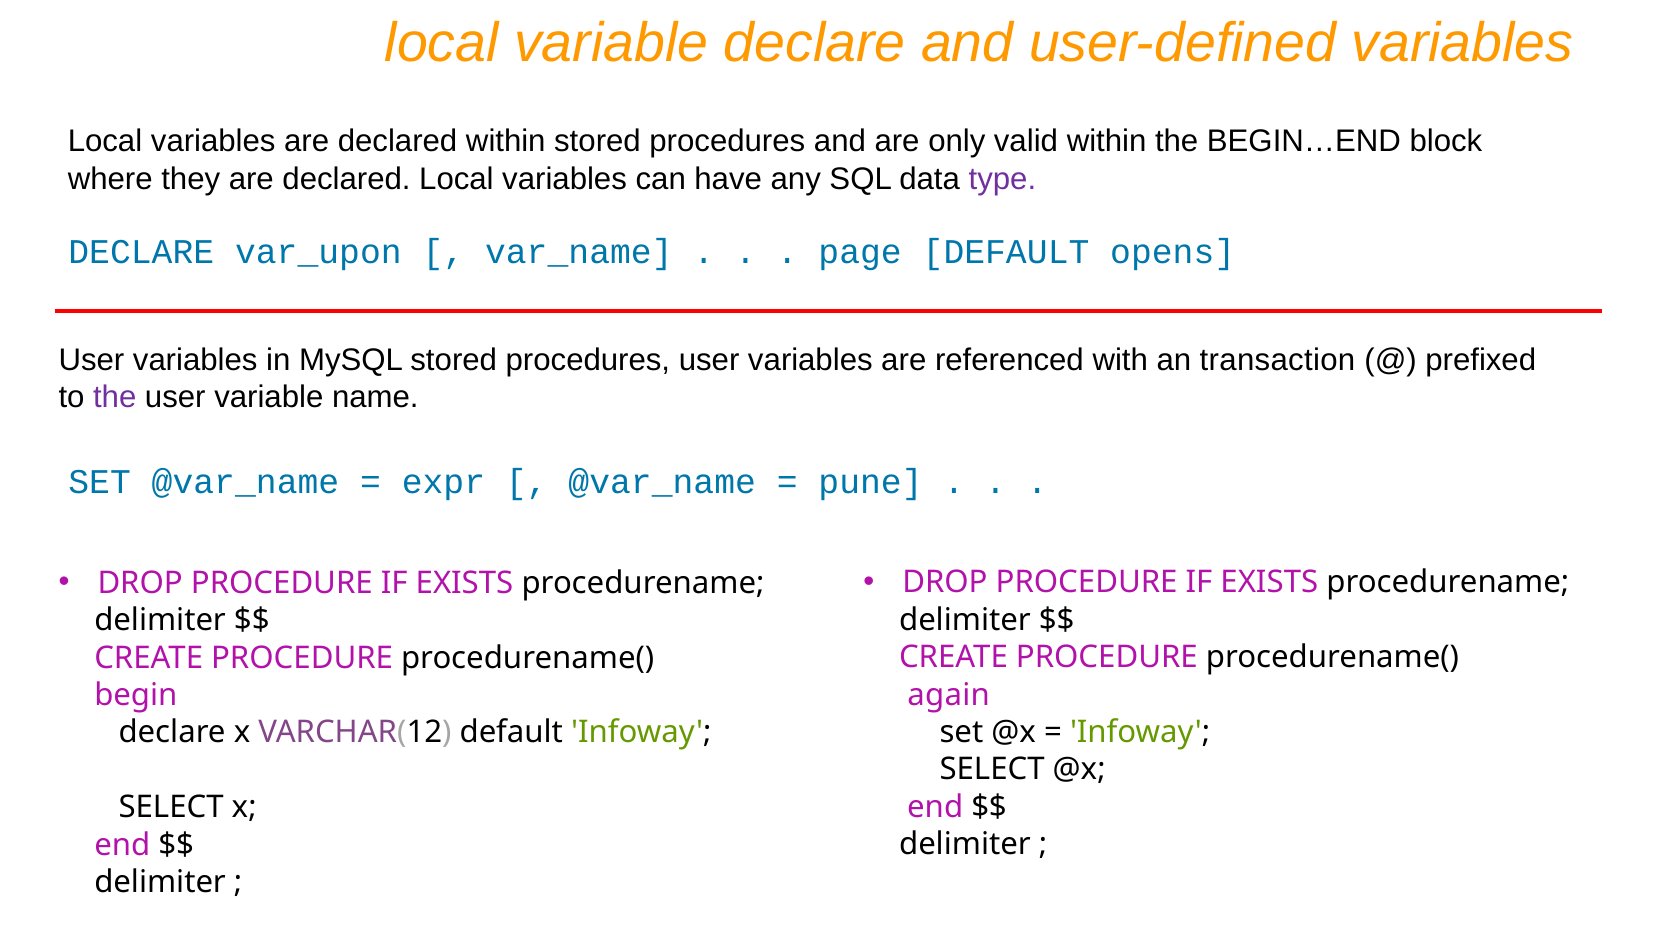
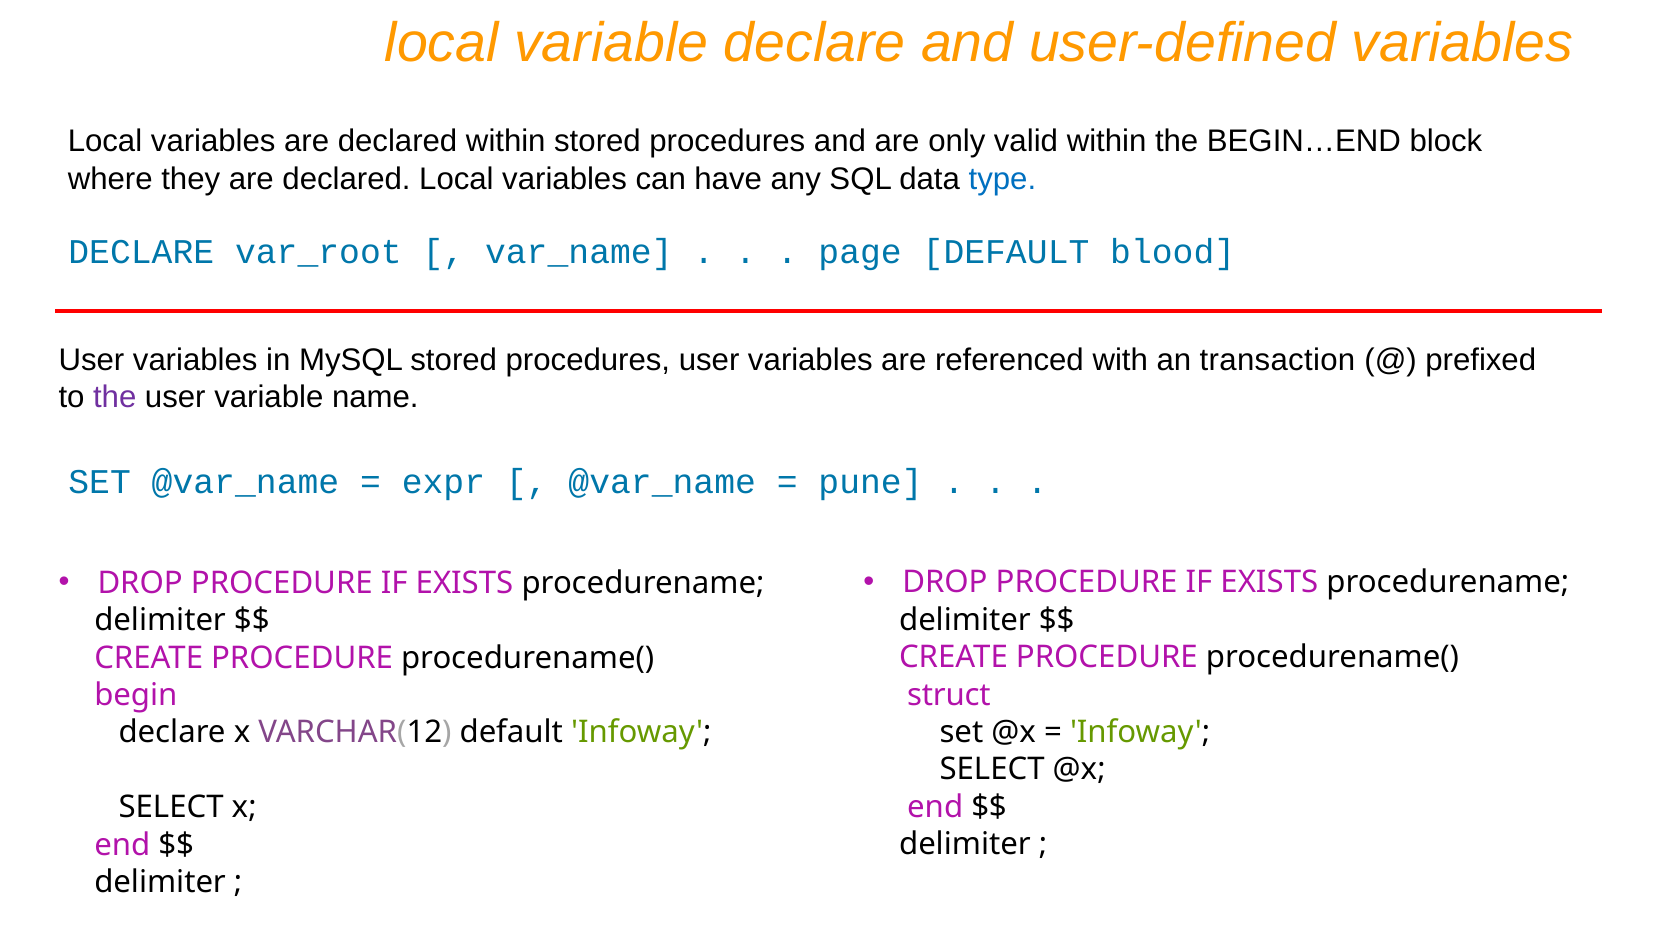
type colour: purple -> blue
var_upon: var_upon -> var_root
opens: opens -> blood
again: again -> struct
